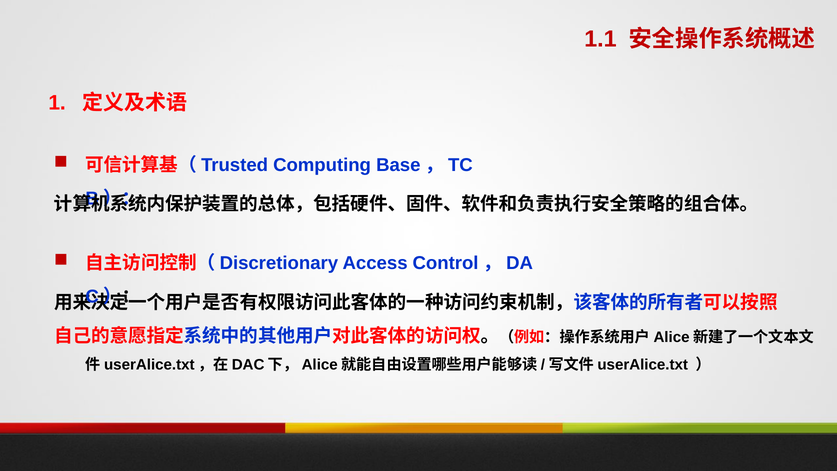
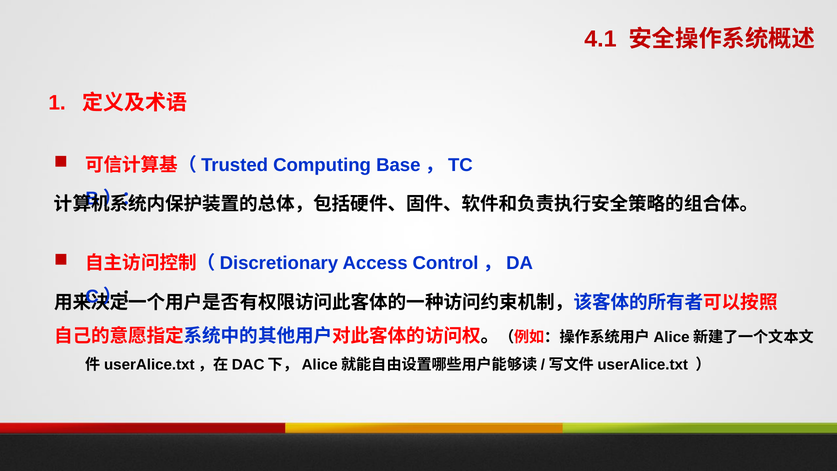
1.1: 1.1 -> 4.1
